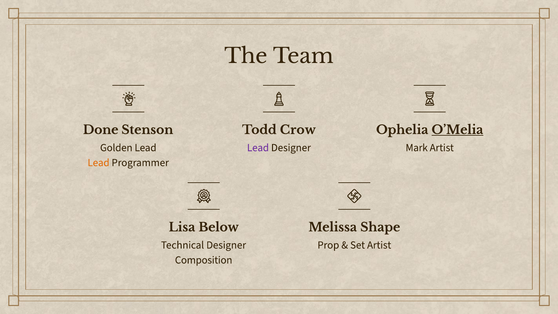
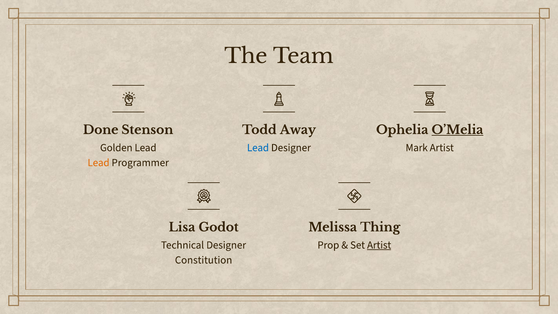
Crow: Crow -> Away
Lead at (258, 148) colour: purple -> blue
Below: Below -> Godot
Shape: Shape -> Thing
Artist at (379, 245) underline: none -> present
Composition: Composition -> Constitution
